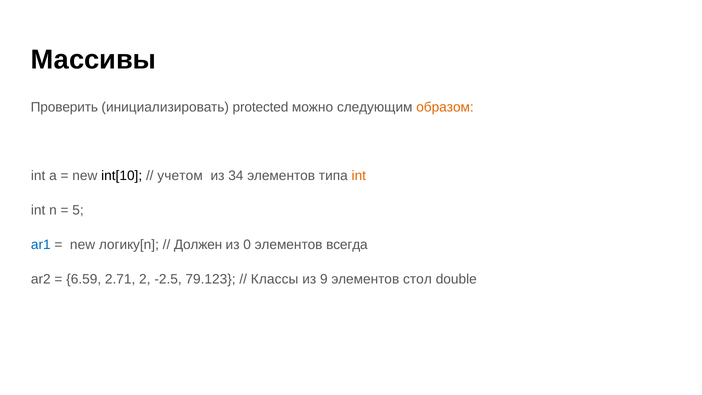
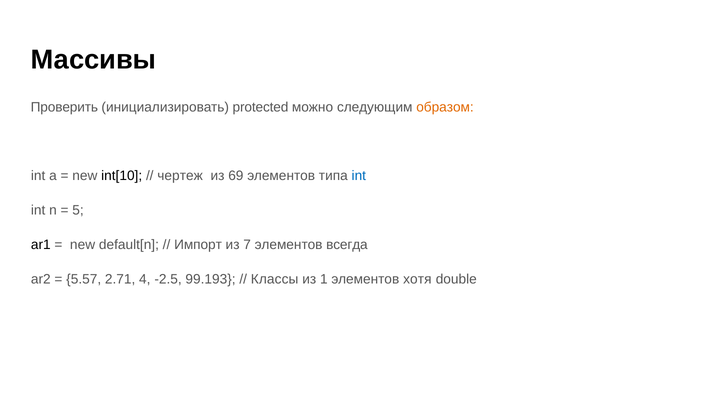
учетом: учетом -> чертеж
34: 34 -> 69
int at (359, 176) colour: orange -> blue
ar1 colour: blue -> black
логику[n: логику[n -> default[n
Должен: Должен -> Импорт
0: 0 -> 7
6.59: 6.59 -> 5.57
2: 2 -> 4
79.123: 79.123 -> 99.193
9: 9 -> 1
стол: стол -> хотя
